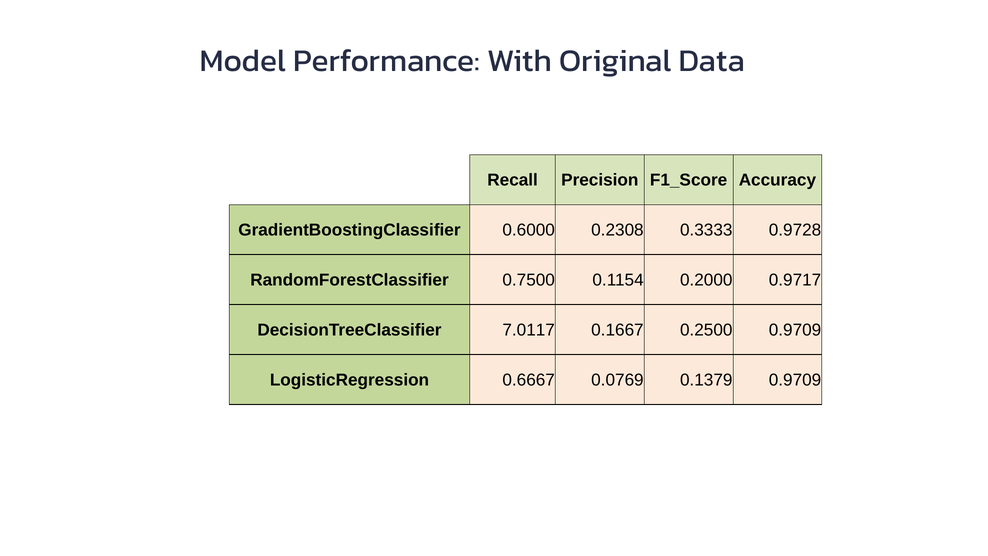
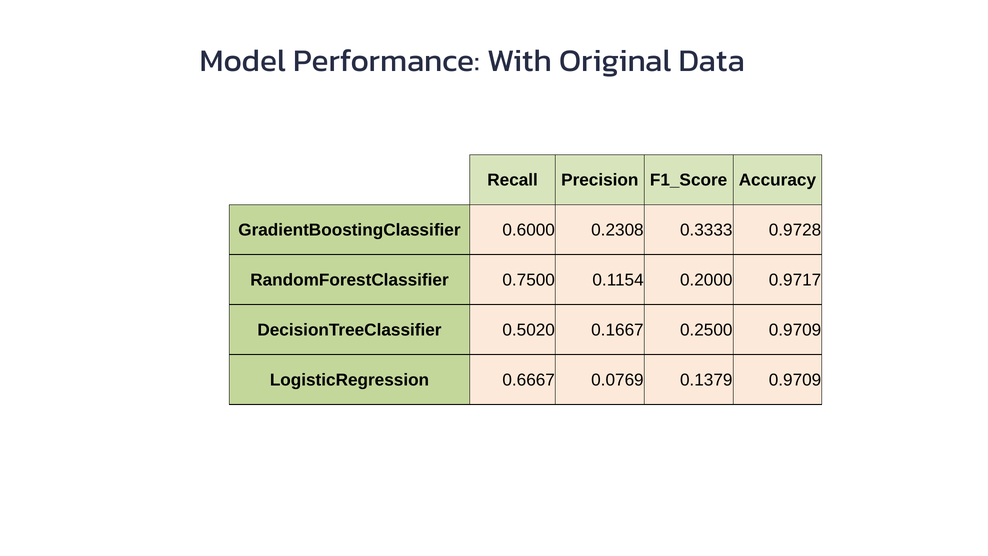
7.0117: 7.0117 -> 0.5020
